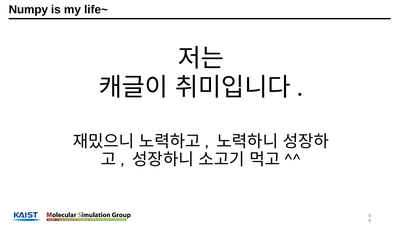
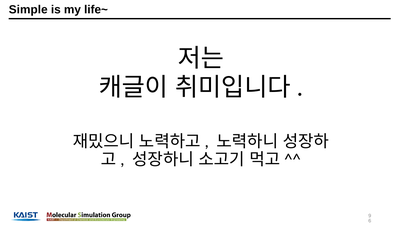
Numpy: Numpy -> Simple
